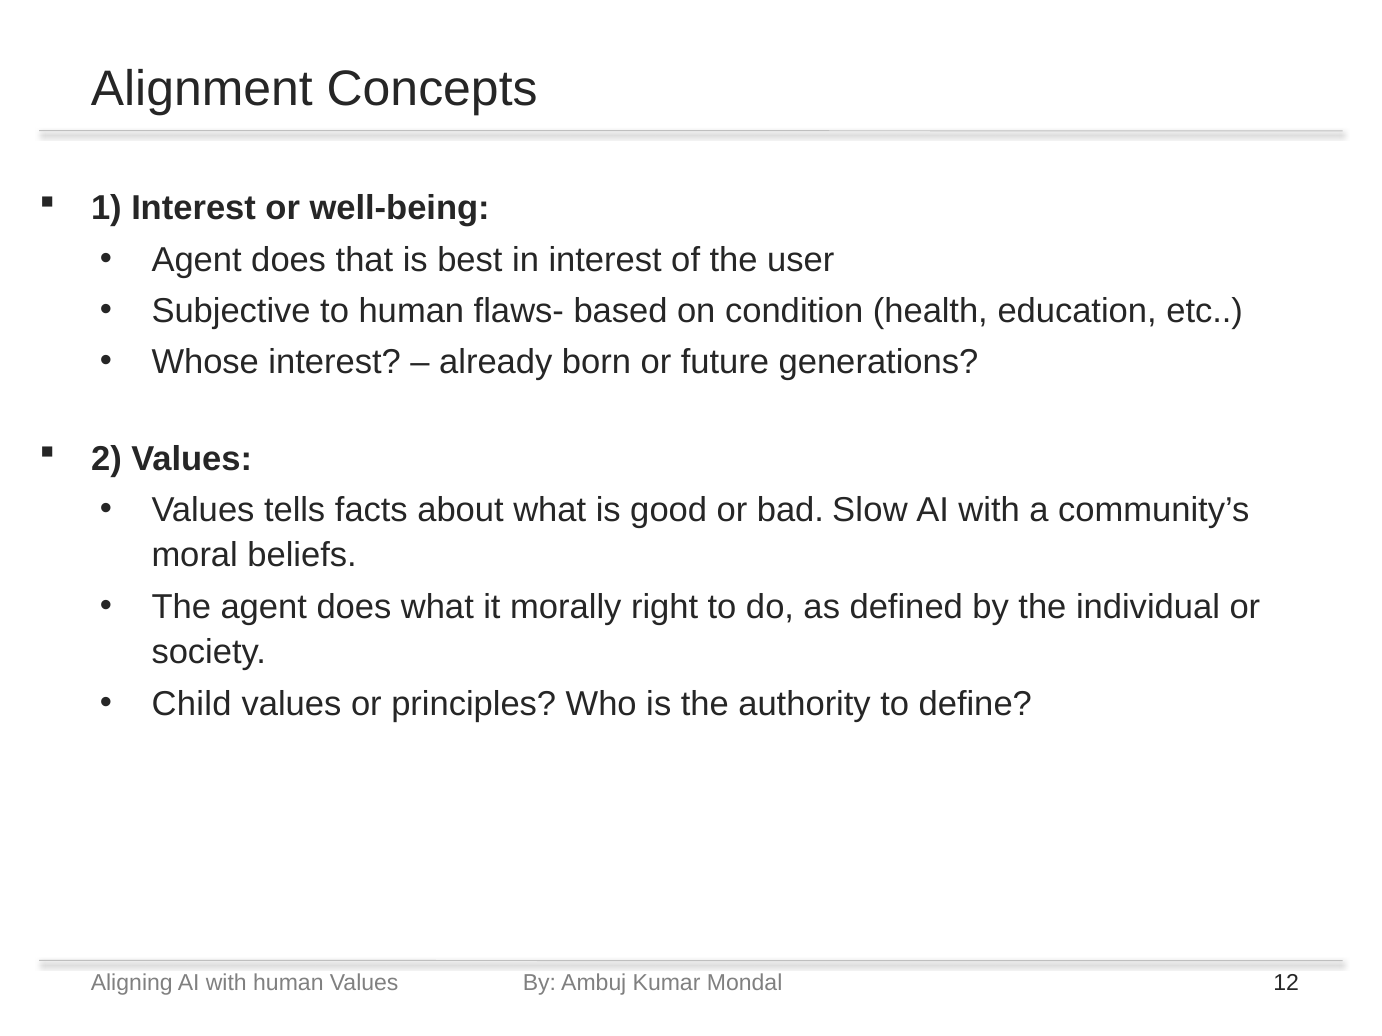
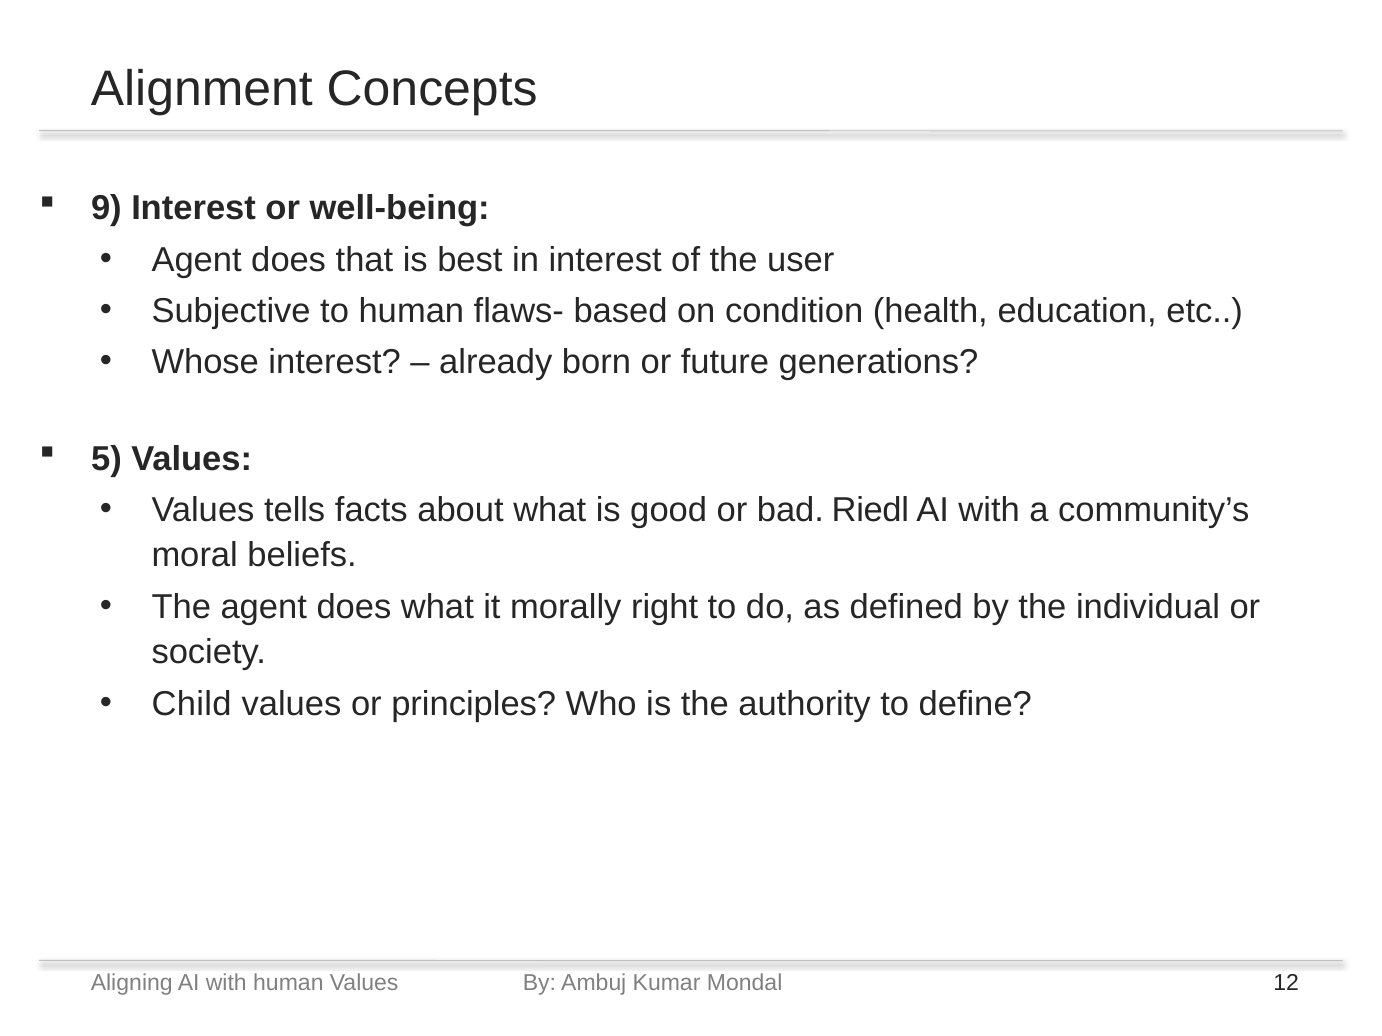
1: 1 -> 9
2: 2 -> 5
Slow: Slow -> Riedl
